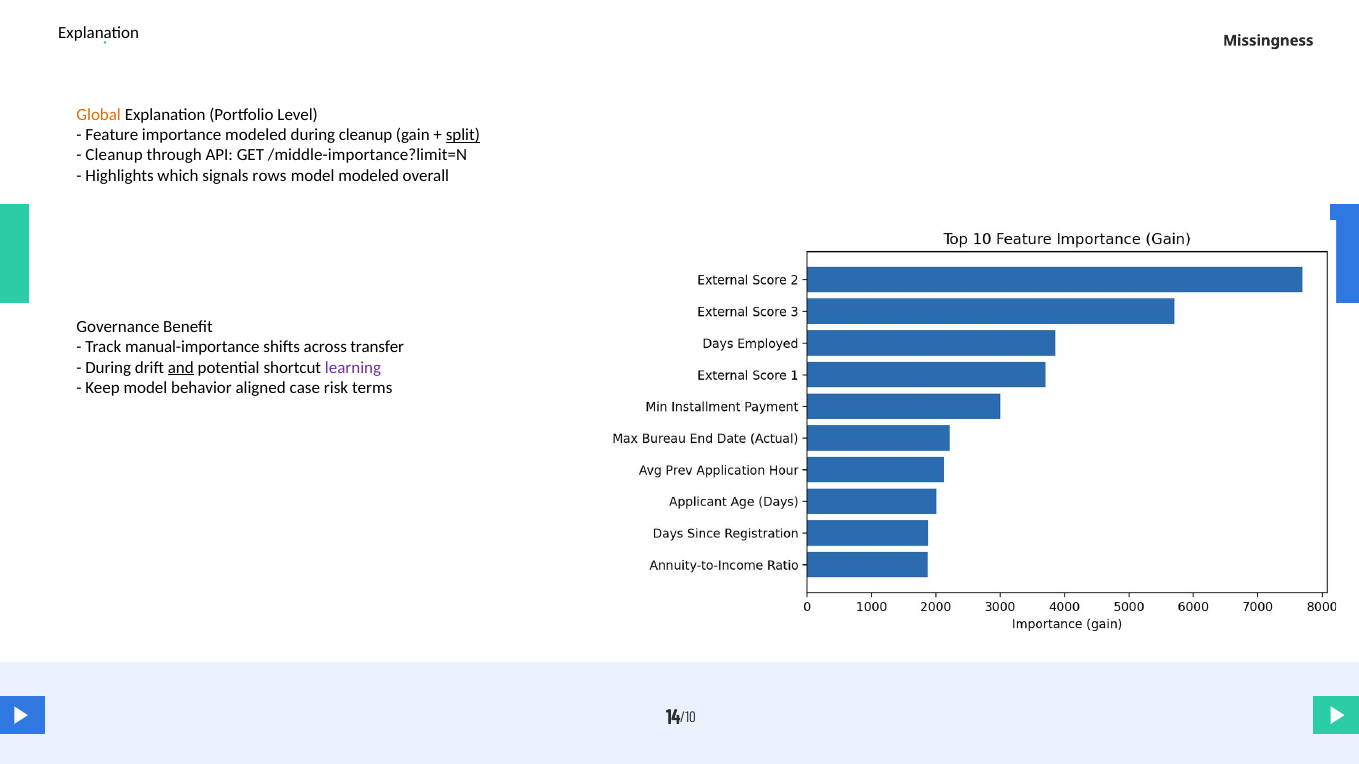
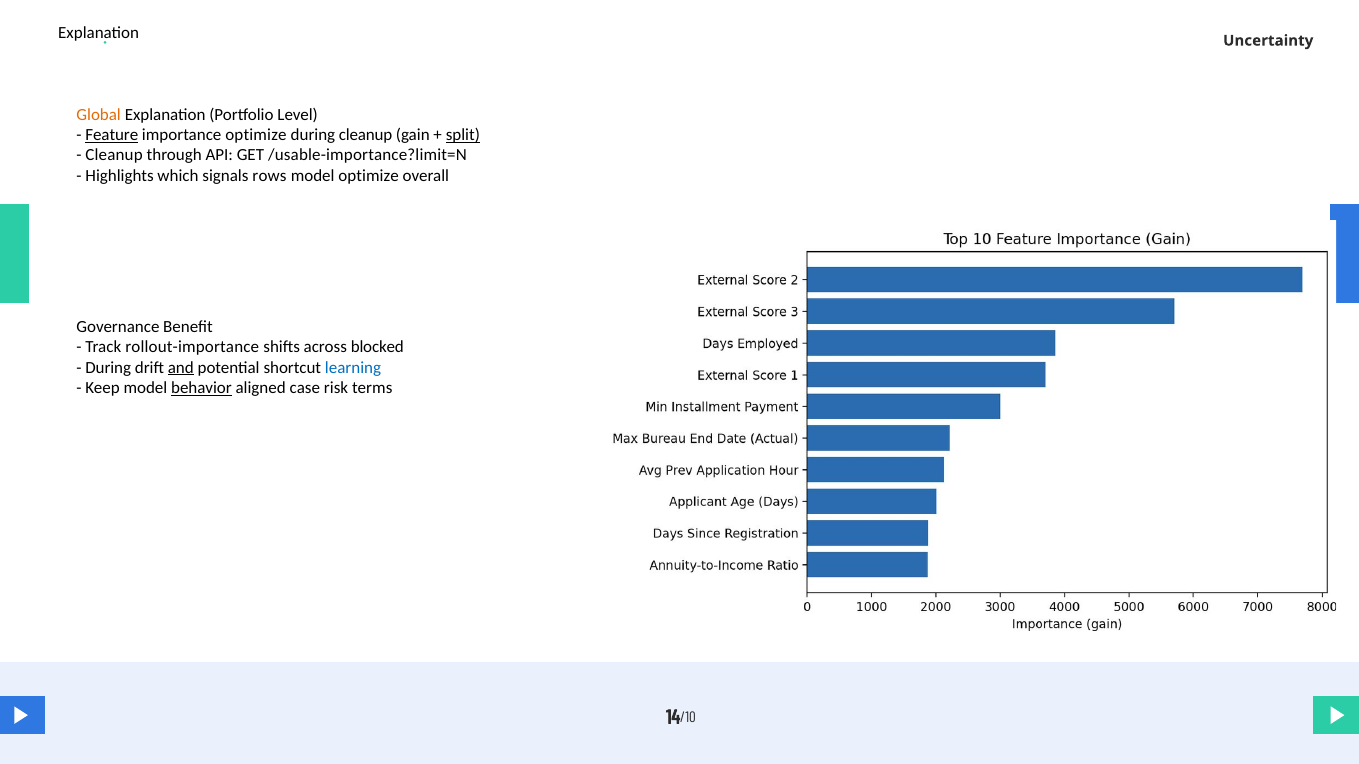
Missingness: Missingness -> Uncertainty
Feature underline: none -> present
importance modeled: modeled -> optimize
/middle-importance?limit=N: /middle-importance?limit=N -> /usable-importance?limit=N
model modeled: modeled -> optimize
manual-importance: manual-importance -> rollout-importance
transfer: transfer -> blocked
learning colour: purple -> blue
behavior underline: none -> present
